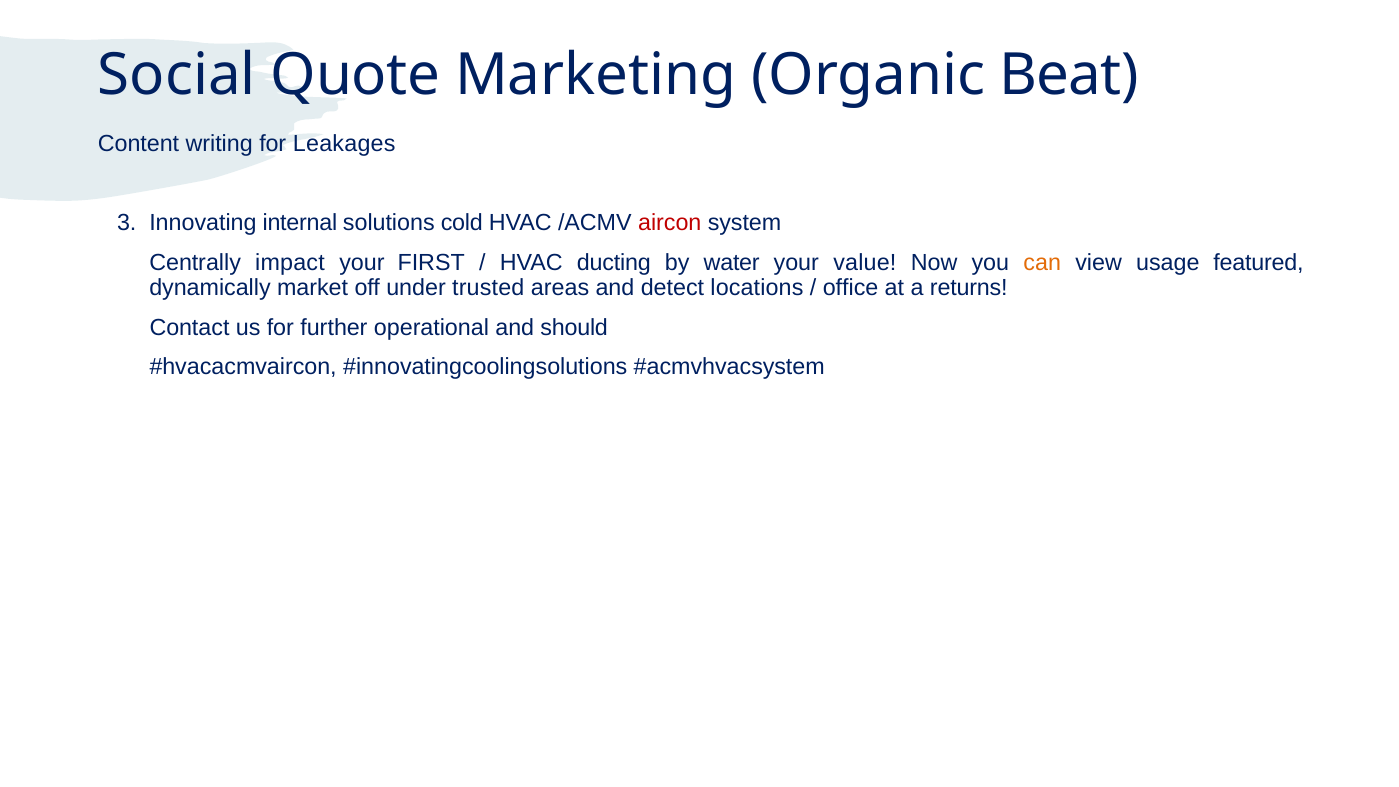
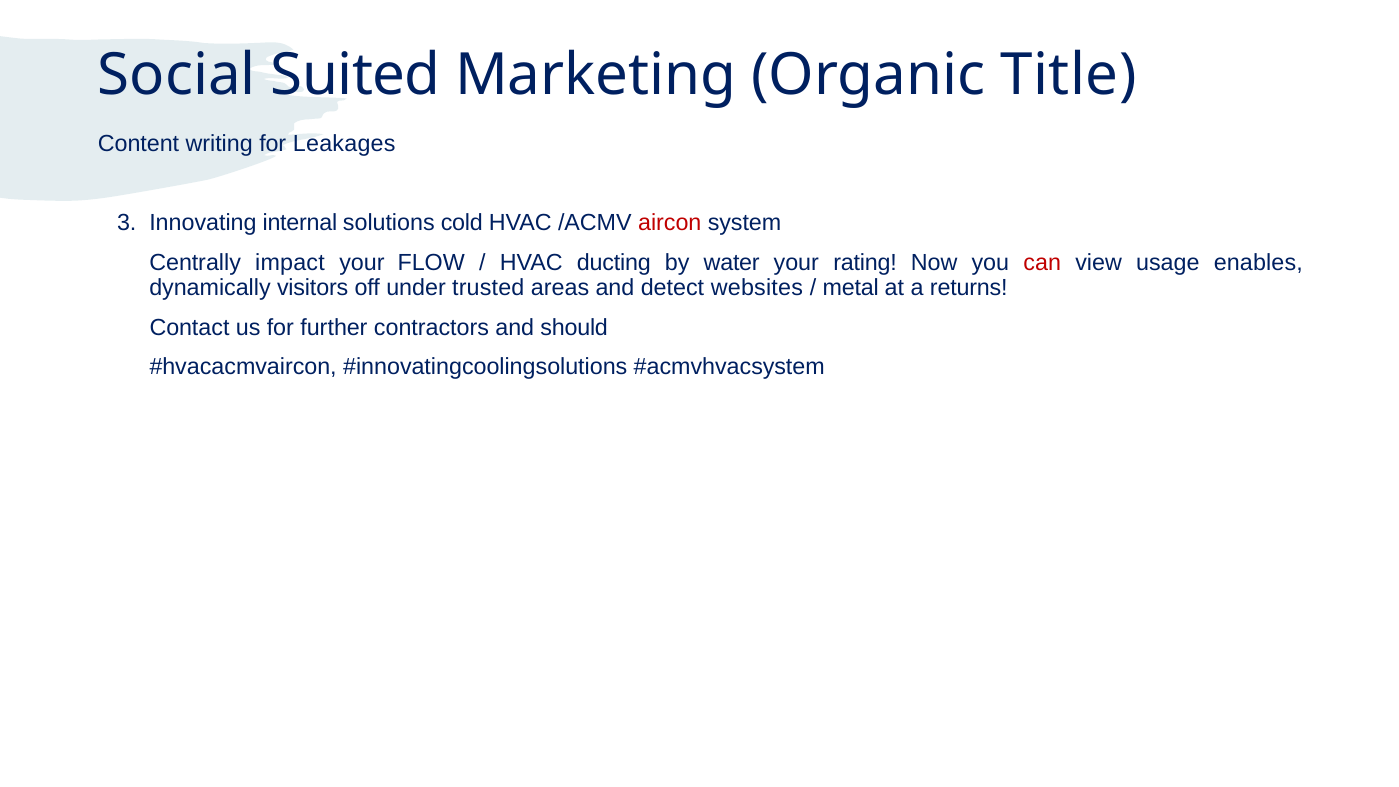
Quote: Quote -> Suited
Beat: Beat -> Title
FIRST: FIRST -> FLOW
value: value -> rating
can colour: orange -> red
featured: featured -> enables
market: market -> visitors
locations: locations -> websites
office: office -> metal
operational: operational -> contractors
